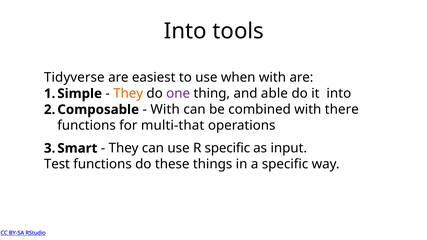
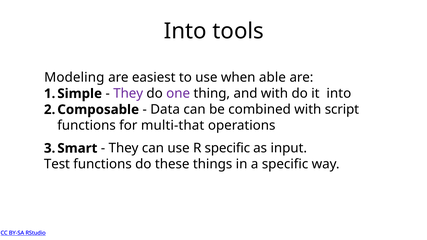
Tidyverse: Tidyverse -> Modeling
when with: with -> able
They at (128, 94) colour: orange -> purple
and able: able -> with
With at (165, 110): With -> Data
there: there -> script
